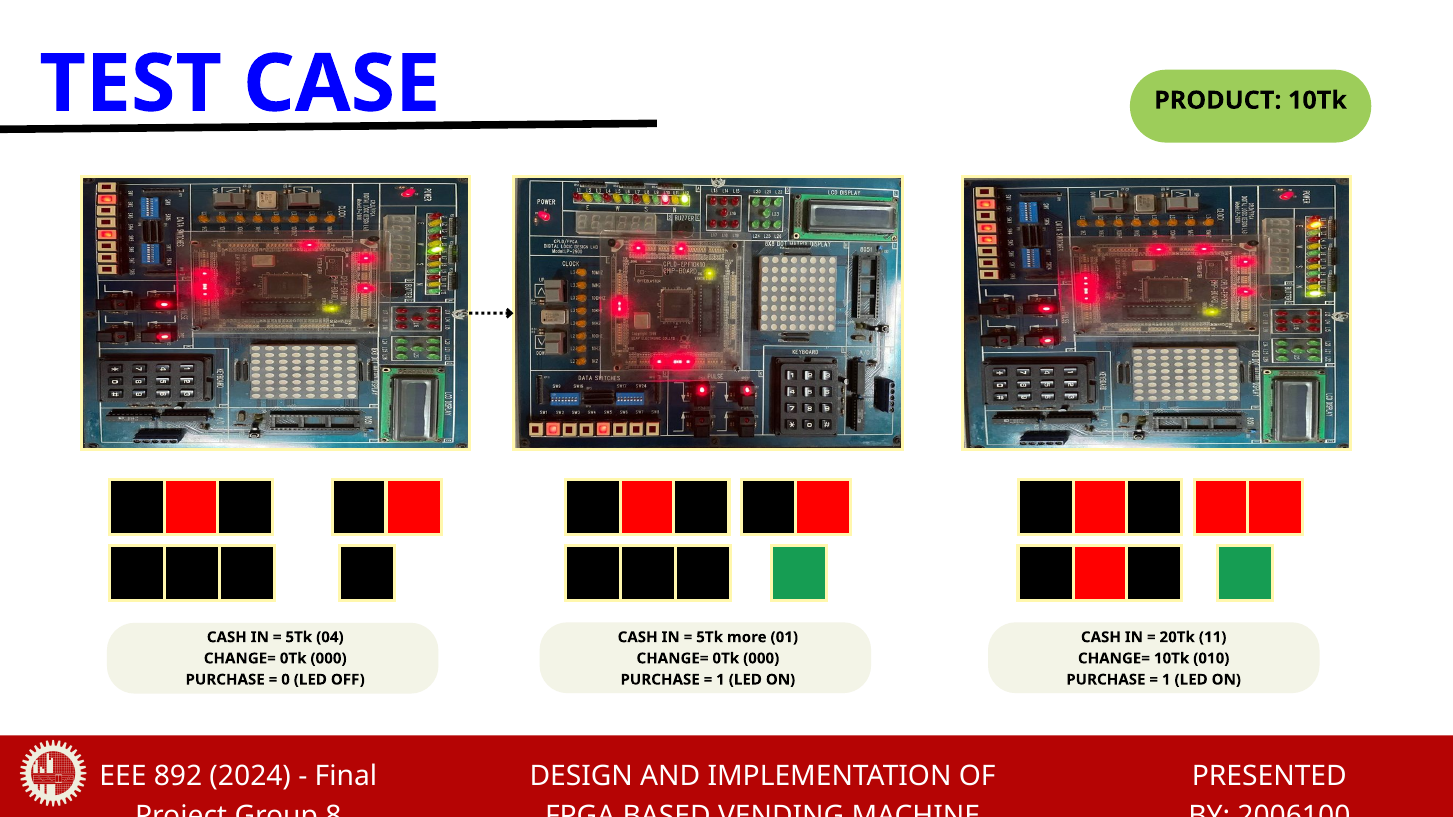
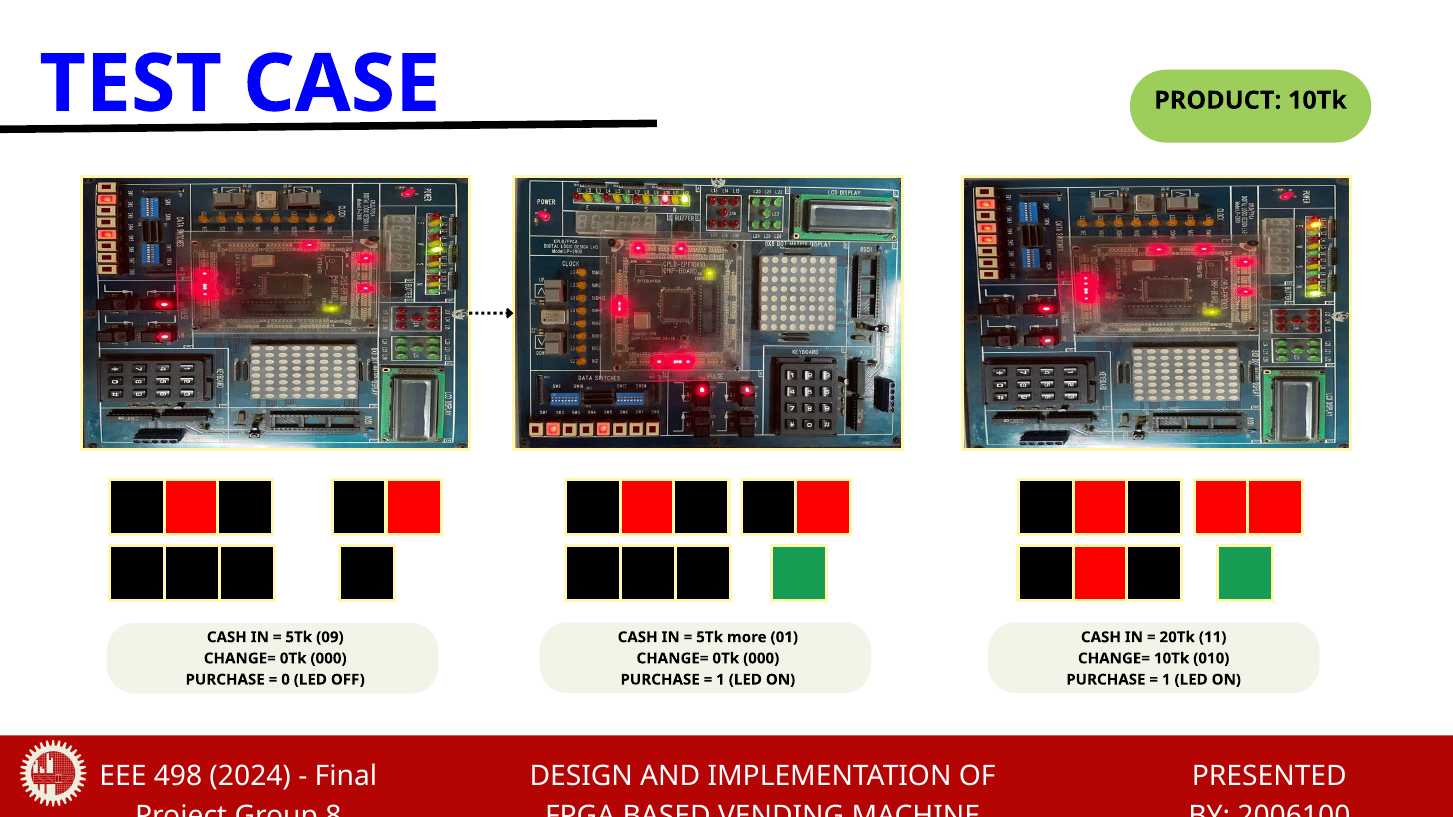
04: 04 -> 09
892: 892 -> 498
